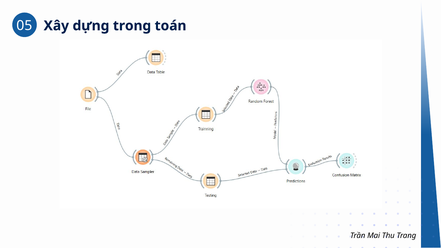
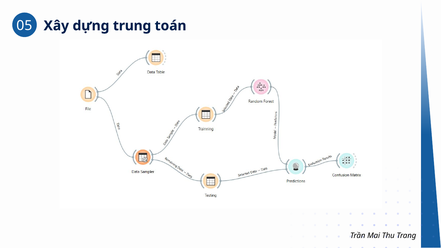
trong: trong -> trung
